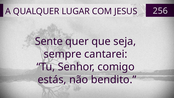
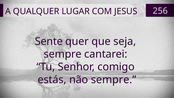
não bendito: bendito -> sempre
